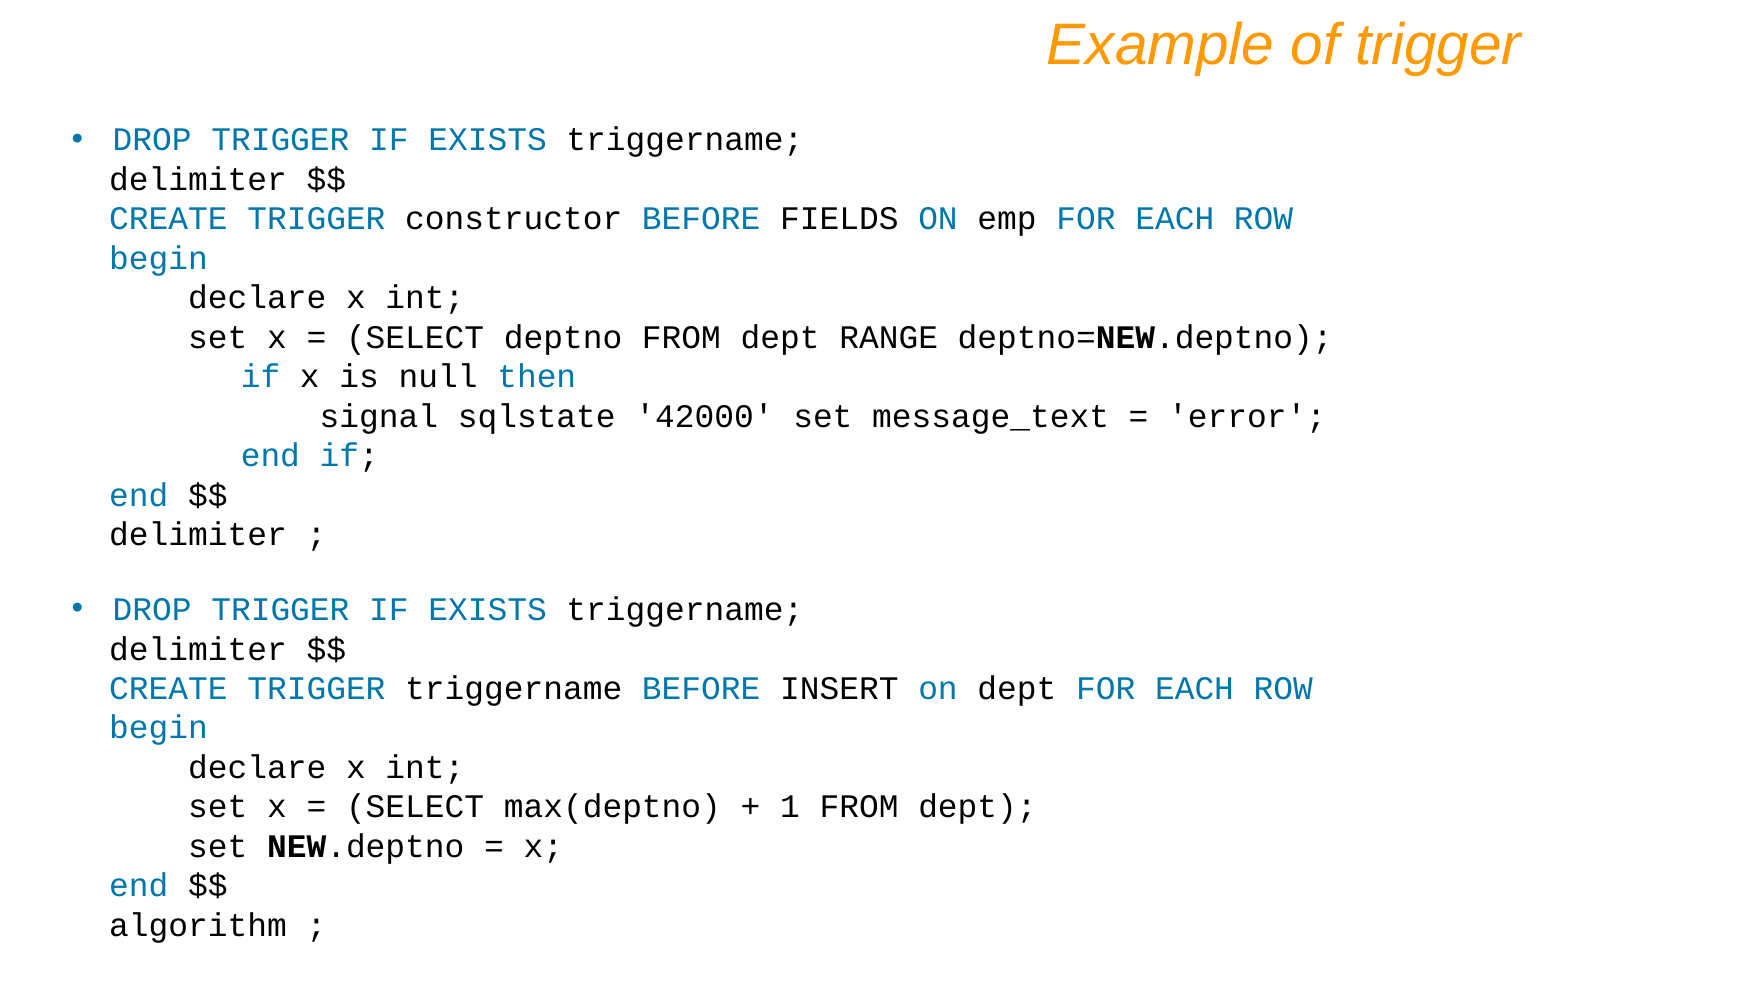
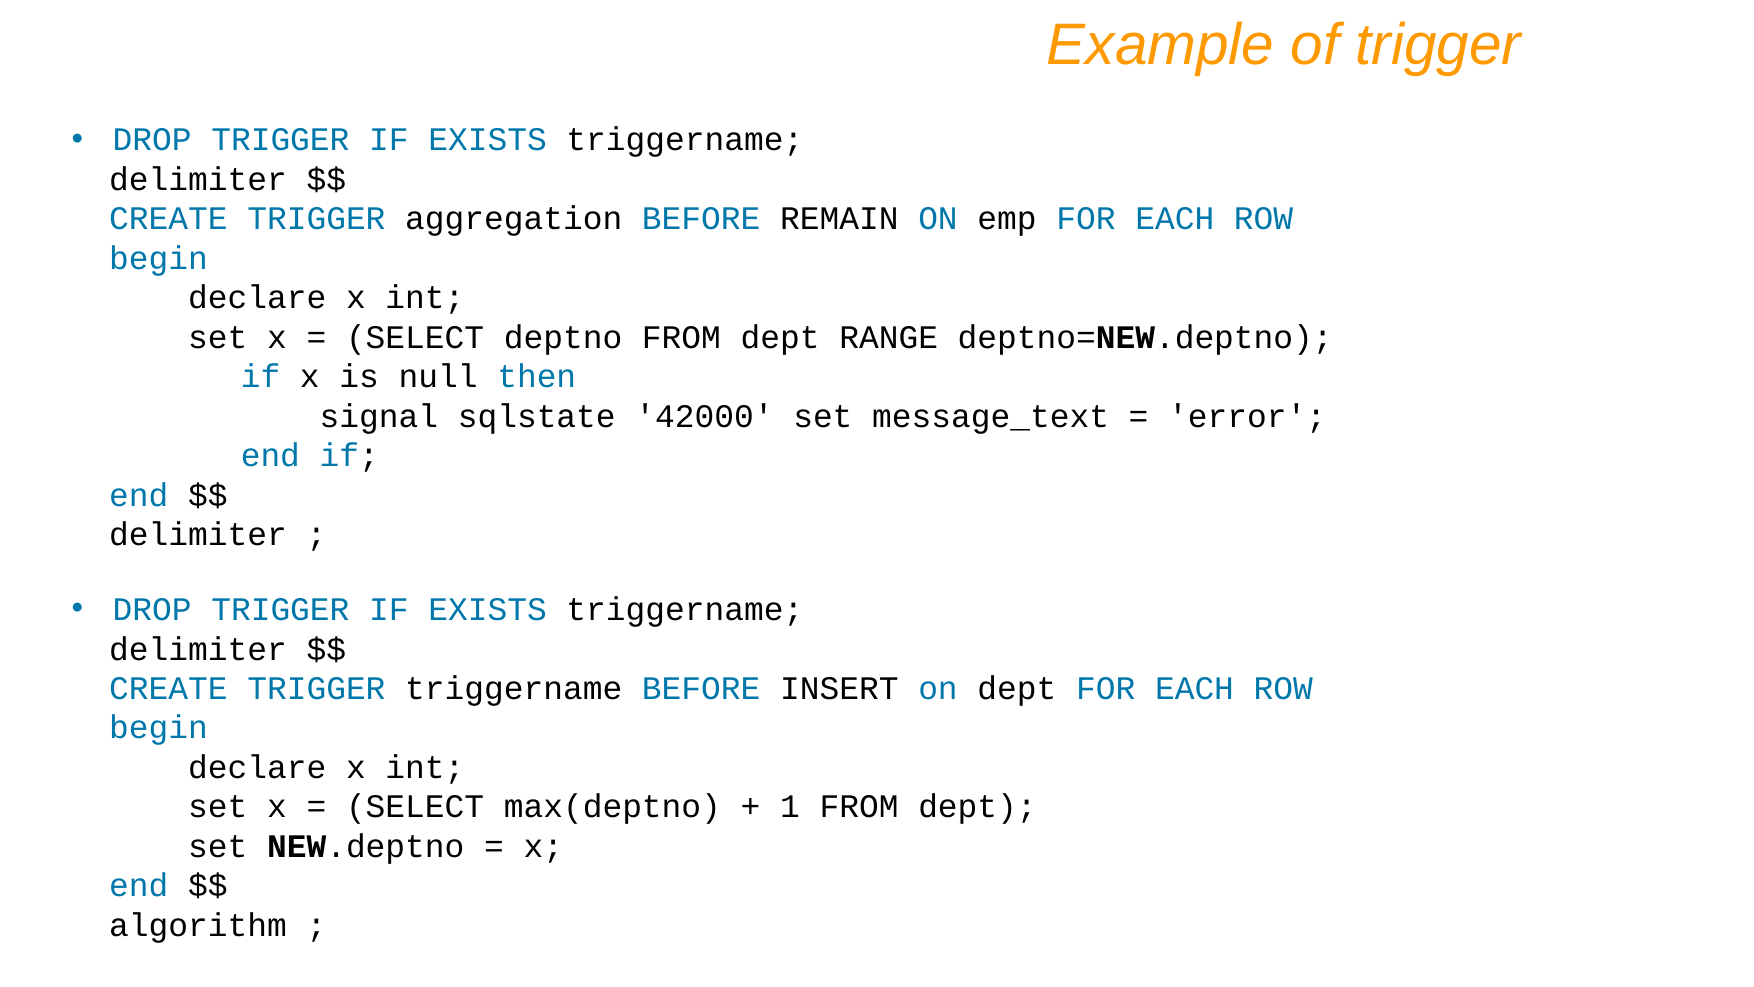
constructor: constructor -> aggregation
FIELDS: FIELDS -> REMAIN
